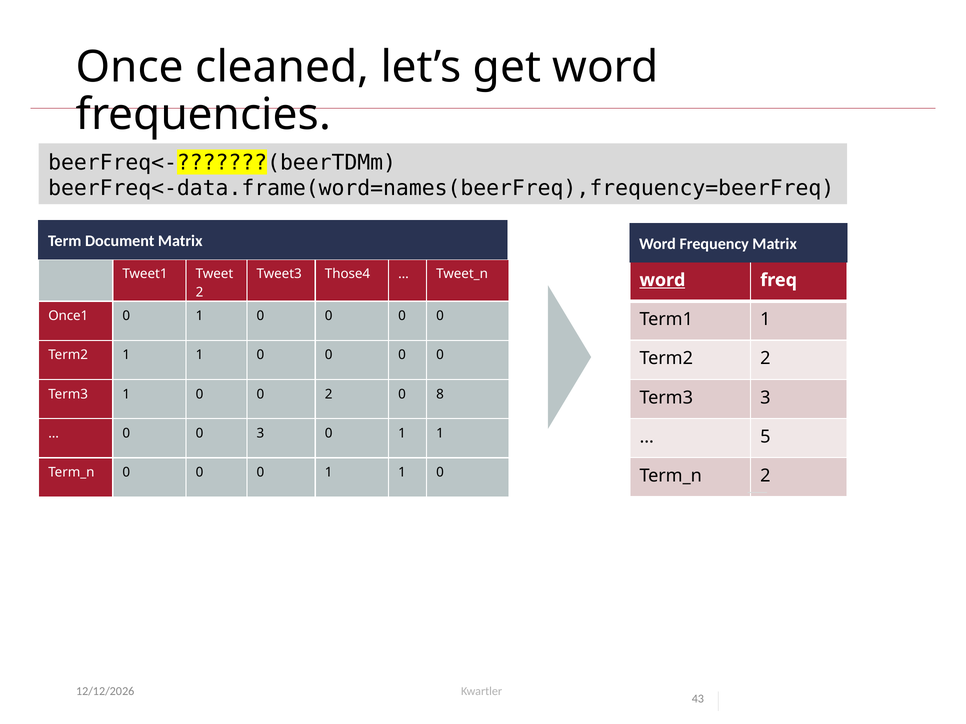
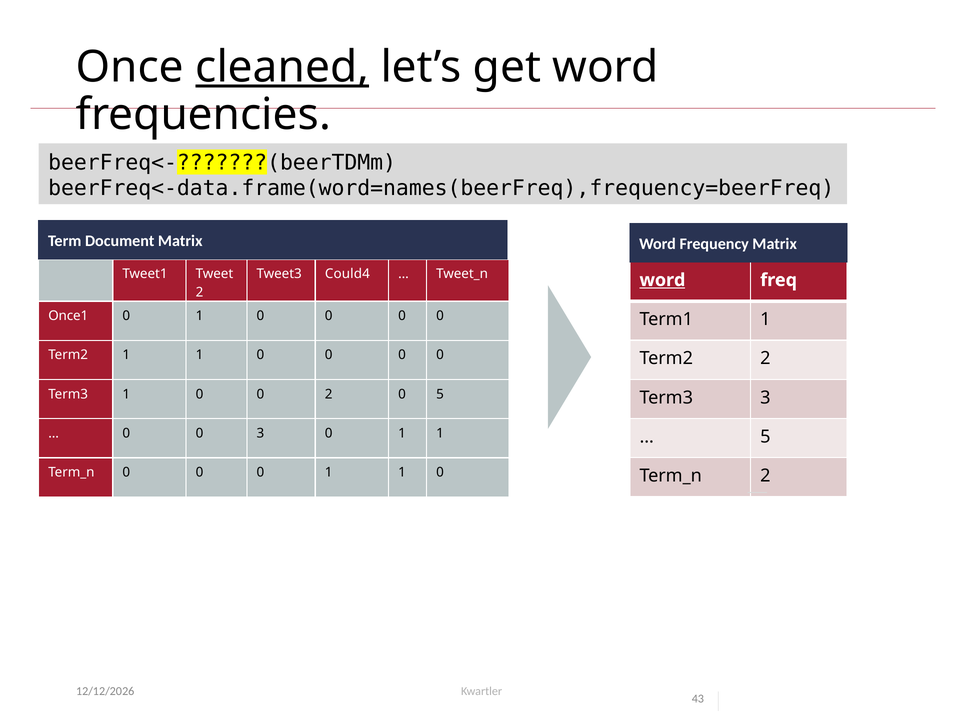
cleaned underline: none -> present
Those4: Those4 -> Could4
0 8: 8 -> 5
